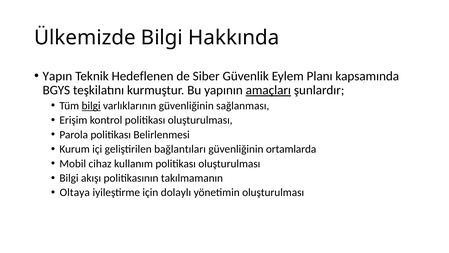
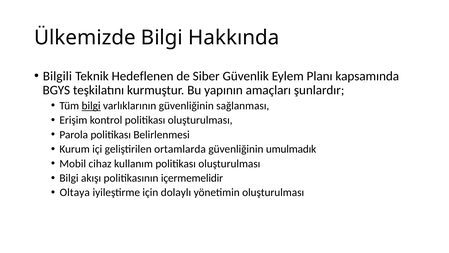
Yapın: Yapın -> Bilgili
amaçları underline: present -> none
bağlantıları: bağlantıları -> ortamlarda
ortamlarda: ortamlarda -> umulmadık
takılmamanın: takılmamanın -> içermemelidir
